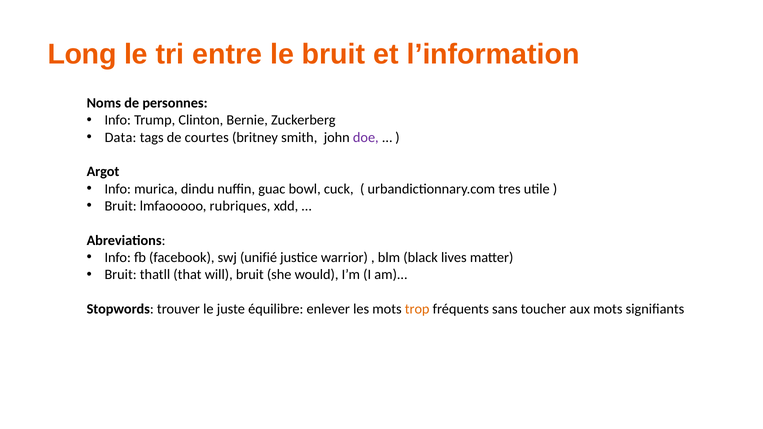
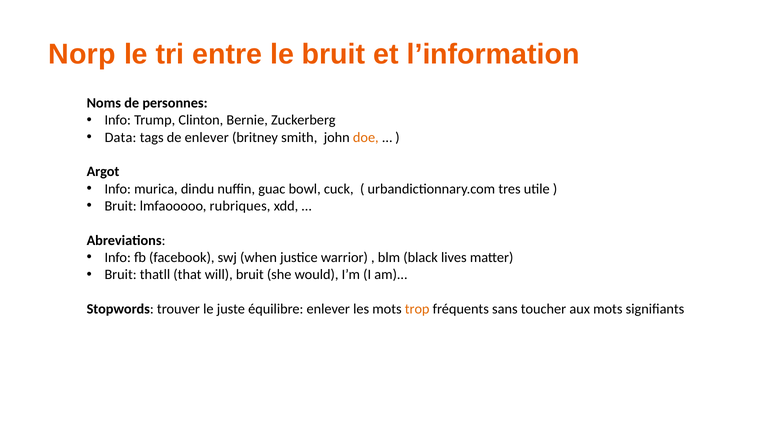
Long: Long -> Norp
de courtes: courtes -> enlever
doe colour: purple -> orange
unifié: unifié -> when
